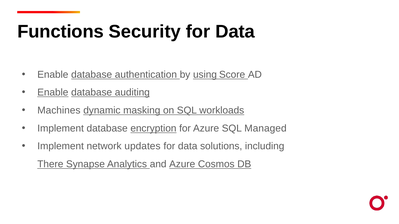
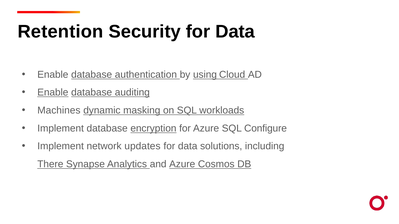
Functions: Functions -> Retention
Score: Score -> Cloud
Managed: Managed -> Configure
